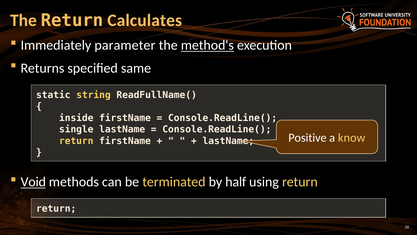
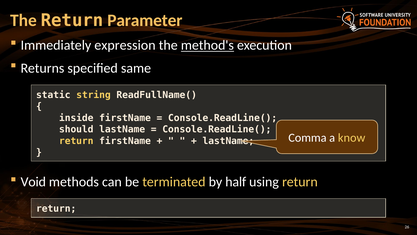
Calculates: Calculates -> Parameter
parameter: parameter -> expression
single: single -> should
Positive: Positive -> Comma
Void underline: present -> none
